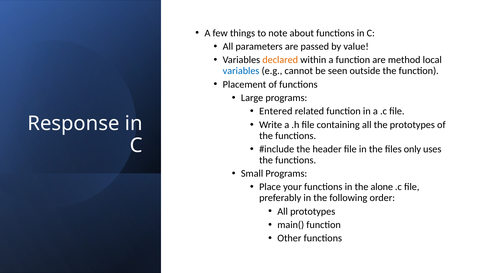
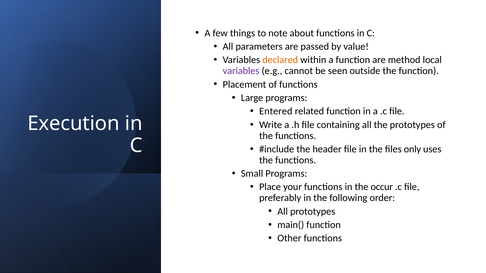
variables at (241, 71) colour: blue -> purple
Response: Response -> Execution
alone: alone -> occur
